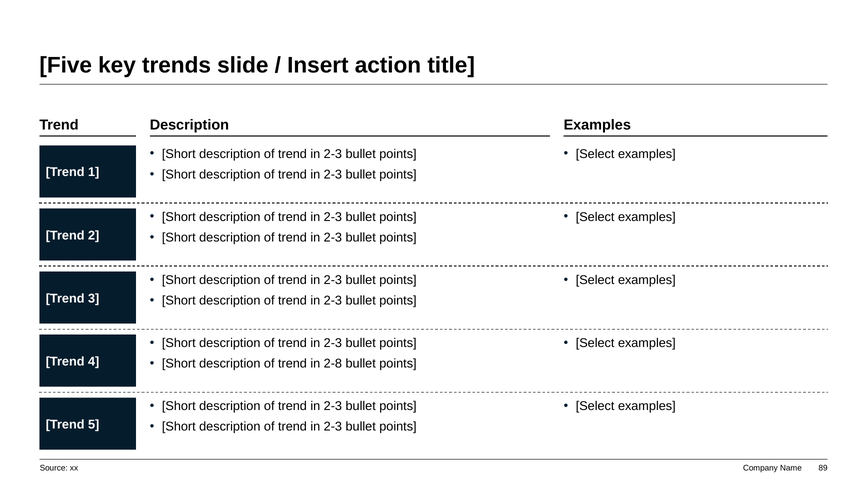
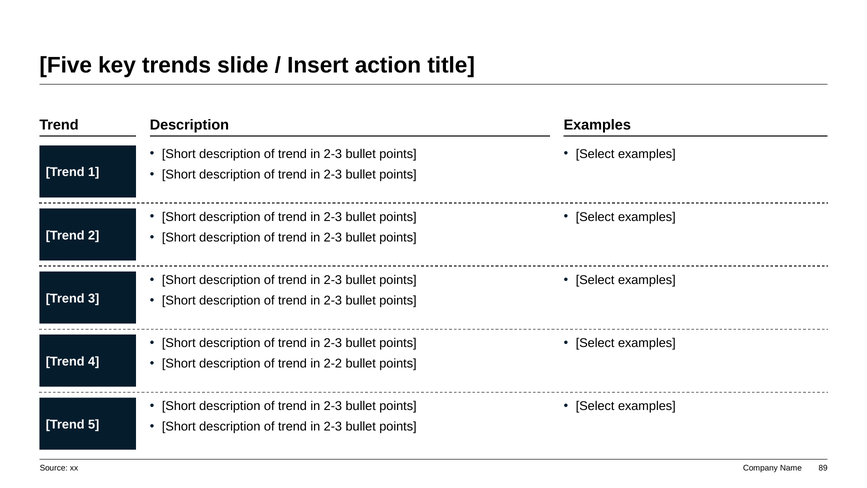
2-8: 2-8 -> 2-2
